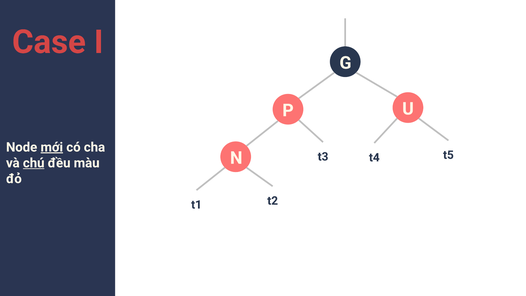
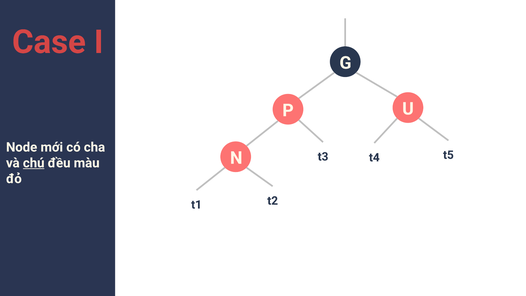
mới underline: present -> none
